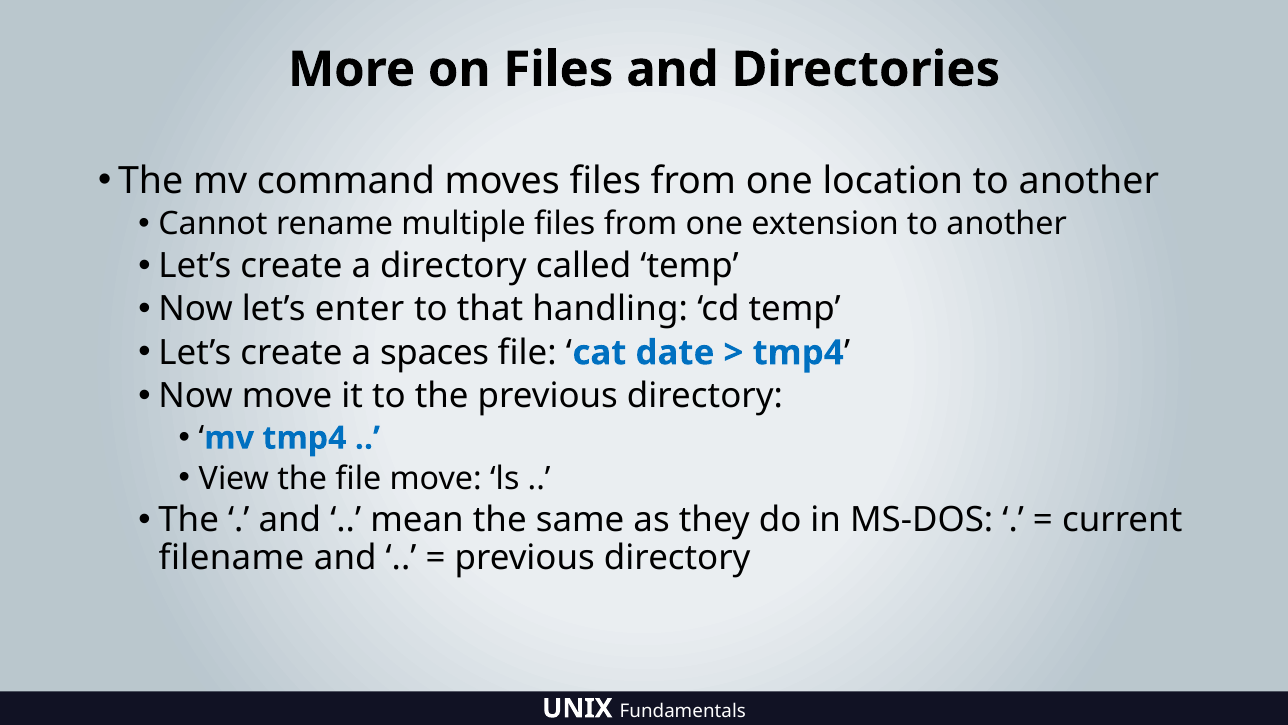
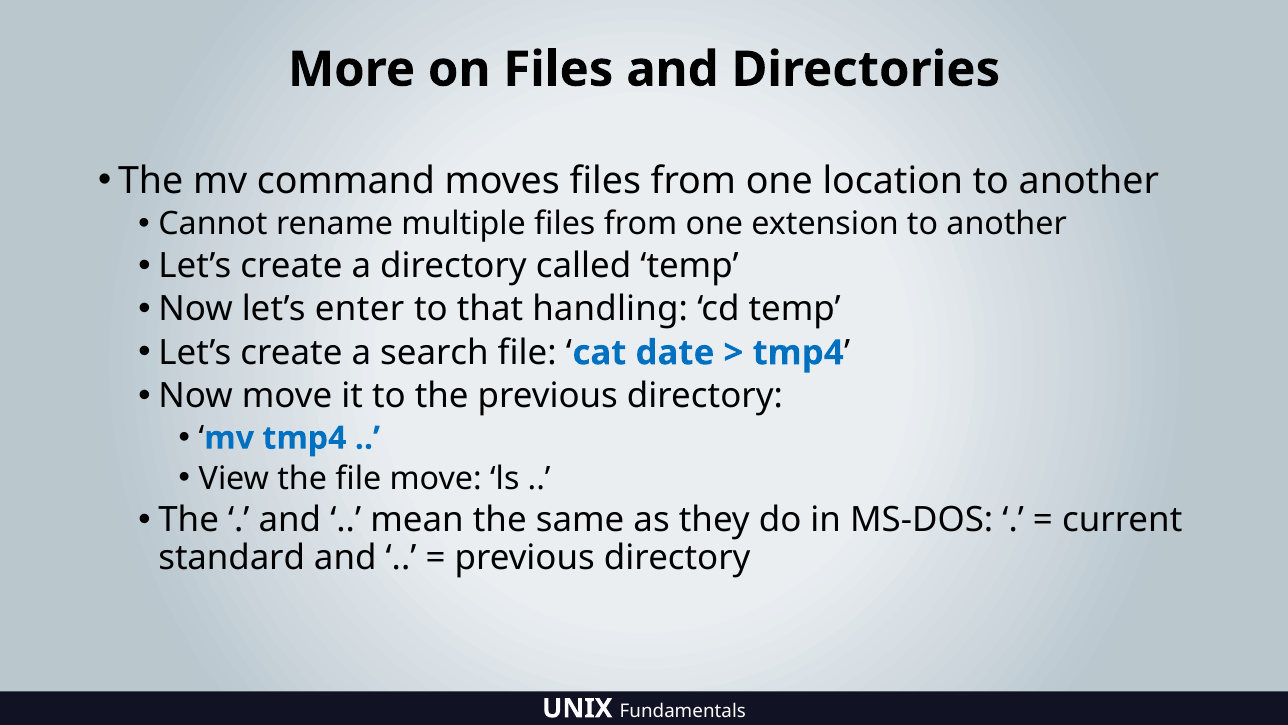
spaces: spaces -> search
filename: filename -> standard
